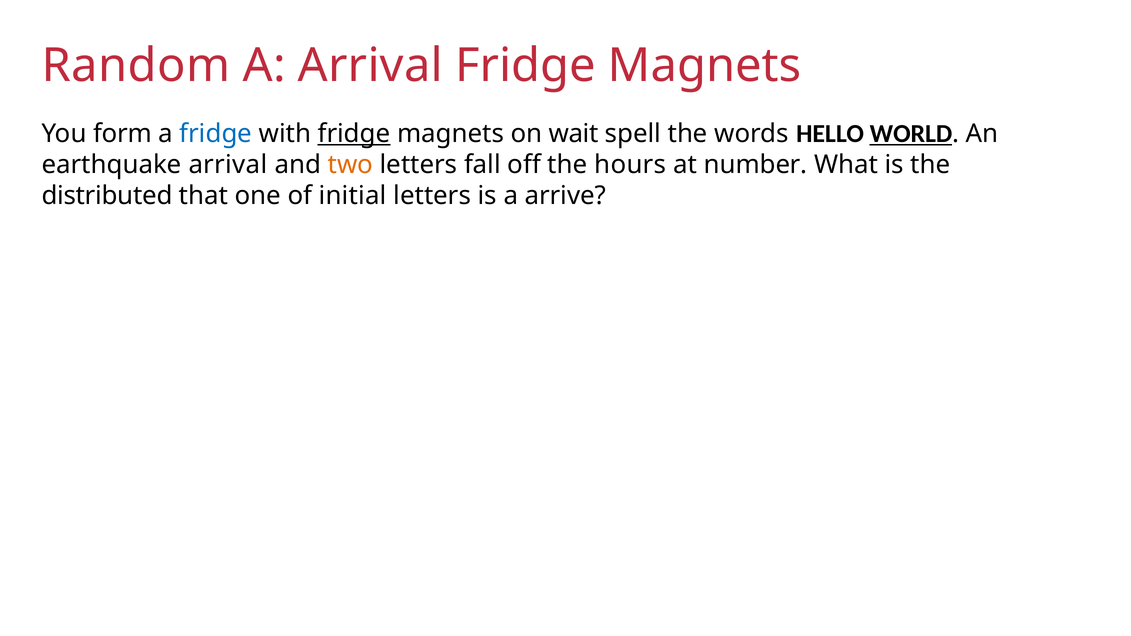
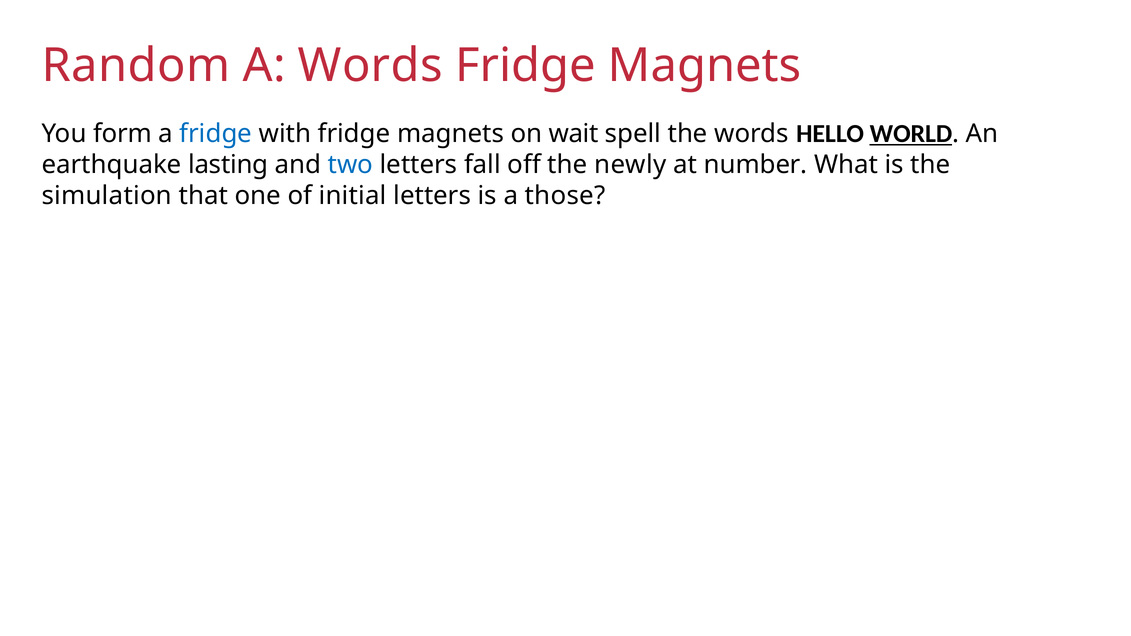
A Arrival: Arrival -> Words
fridge at (354, 134) underline: present -> none
earthquake arrival: arrival -> lasting
two colour: orange -> blue
hours: hours -> newly
distributed: distributed -> simulation
arrive: arrive -> those
